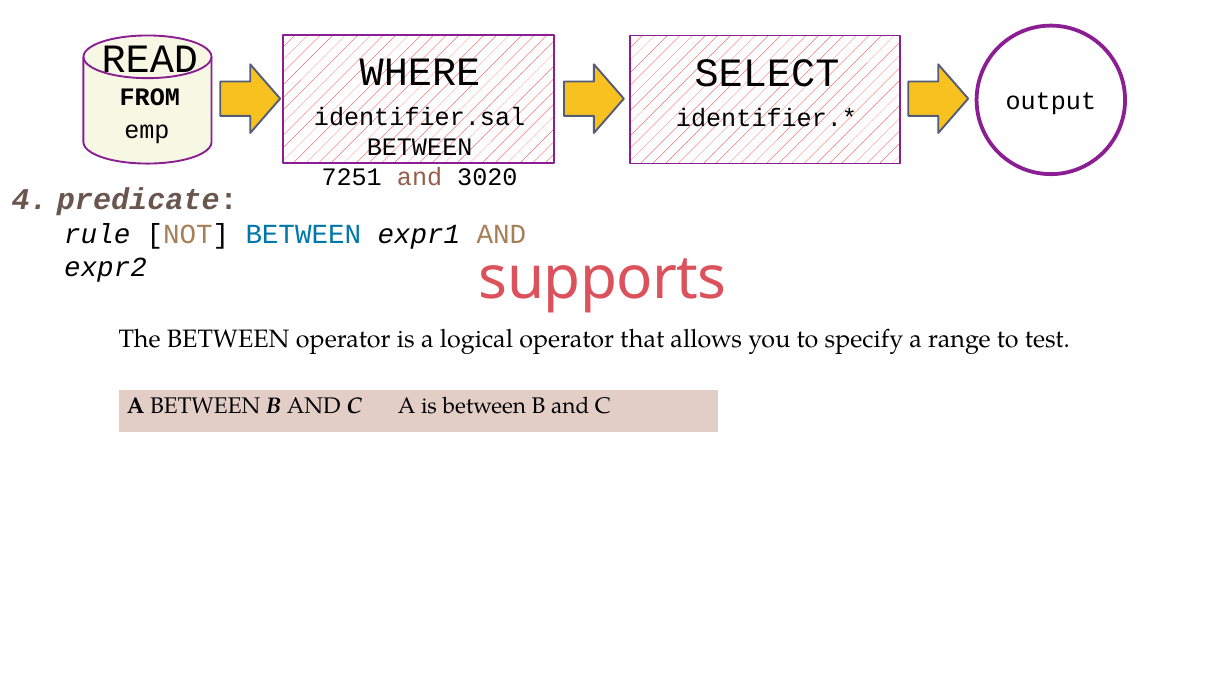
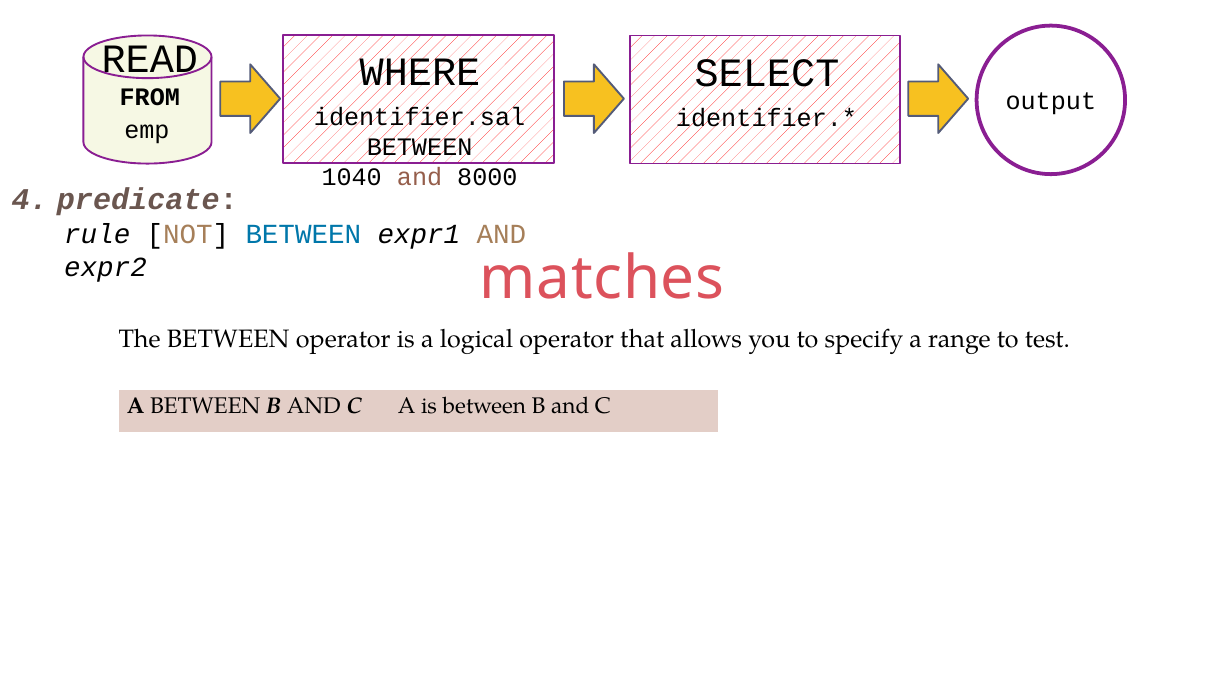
7251: 7251 -> 1040
3020: 3020 -> 8000
supports: supports -> matches
